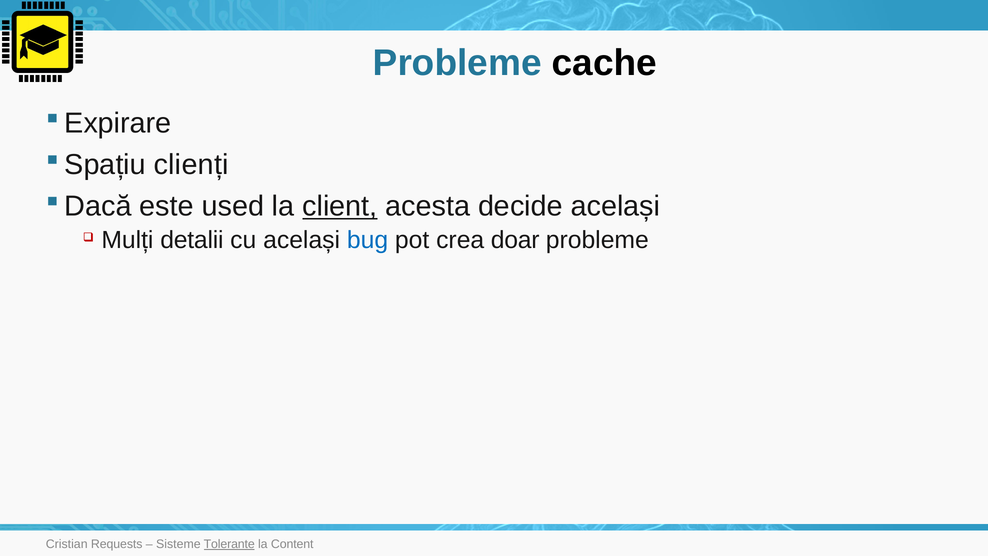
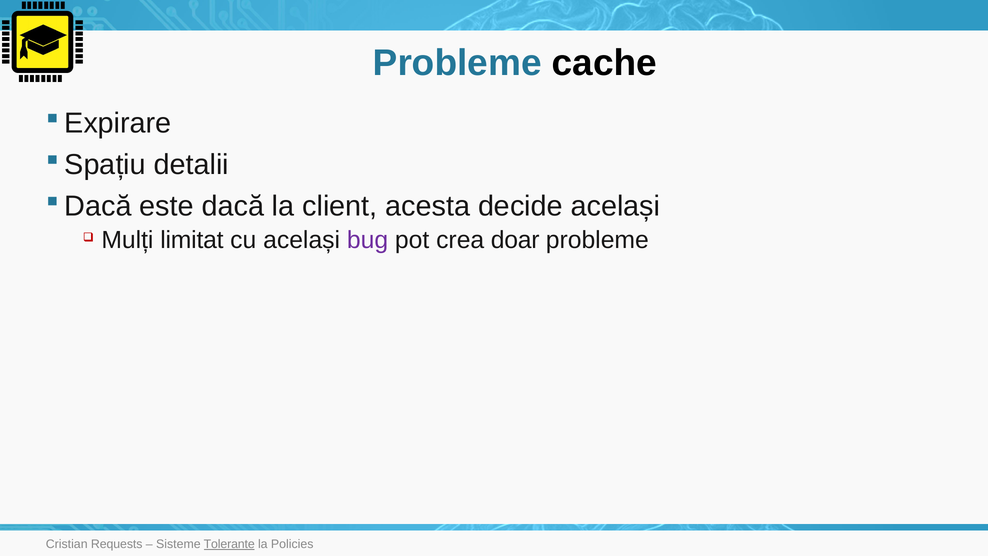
clienți: clienți -> detalii
used: used -> dacă
client underline: present -> none
detalii: detalii -> limitat
bug colour: blue -> purple
Content: Content -> Policies
